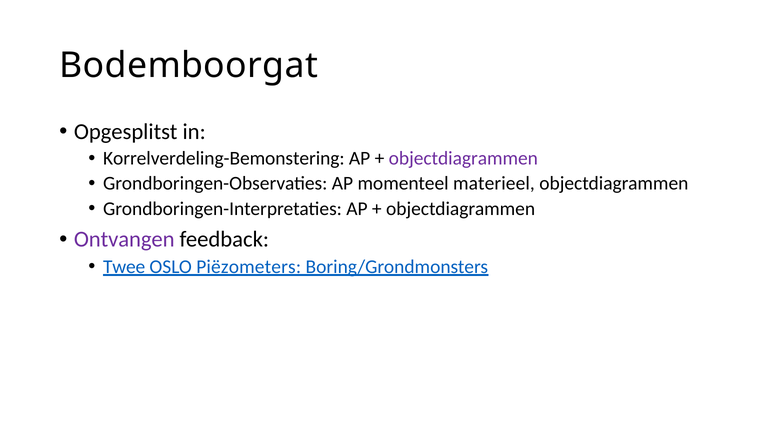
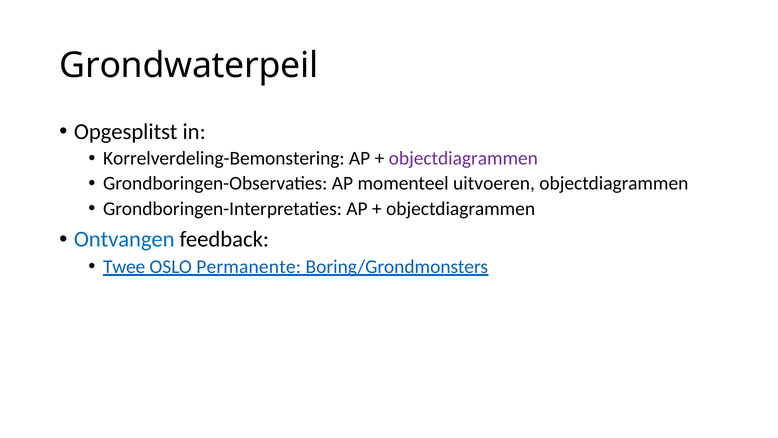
Bodemboorgat: Bodemboorgat -> Grondwaterpeil
materieel: materieel -> uitvoeren
Ontvangen colour: purple -> blue
Piëzometers: Piëzometers -> Permanente
